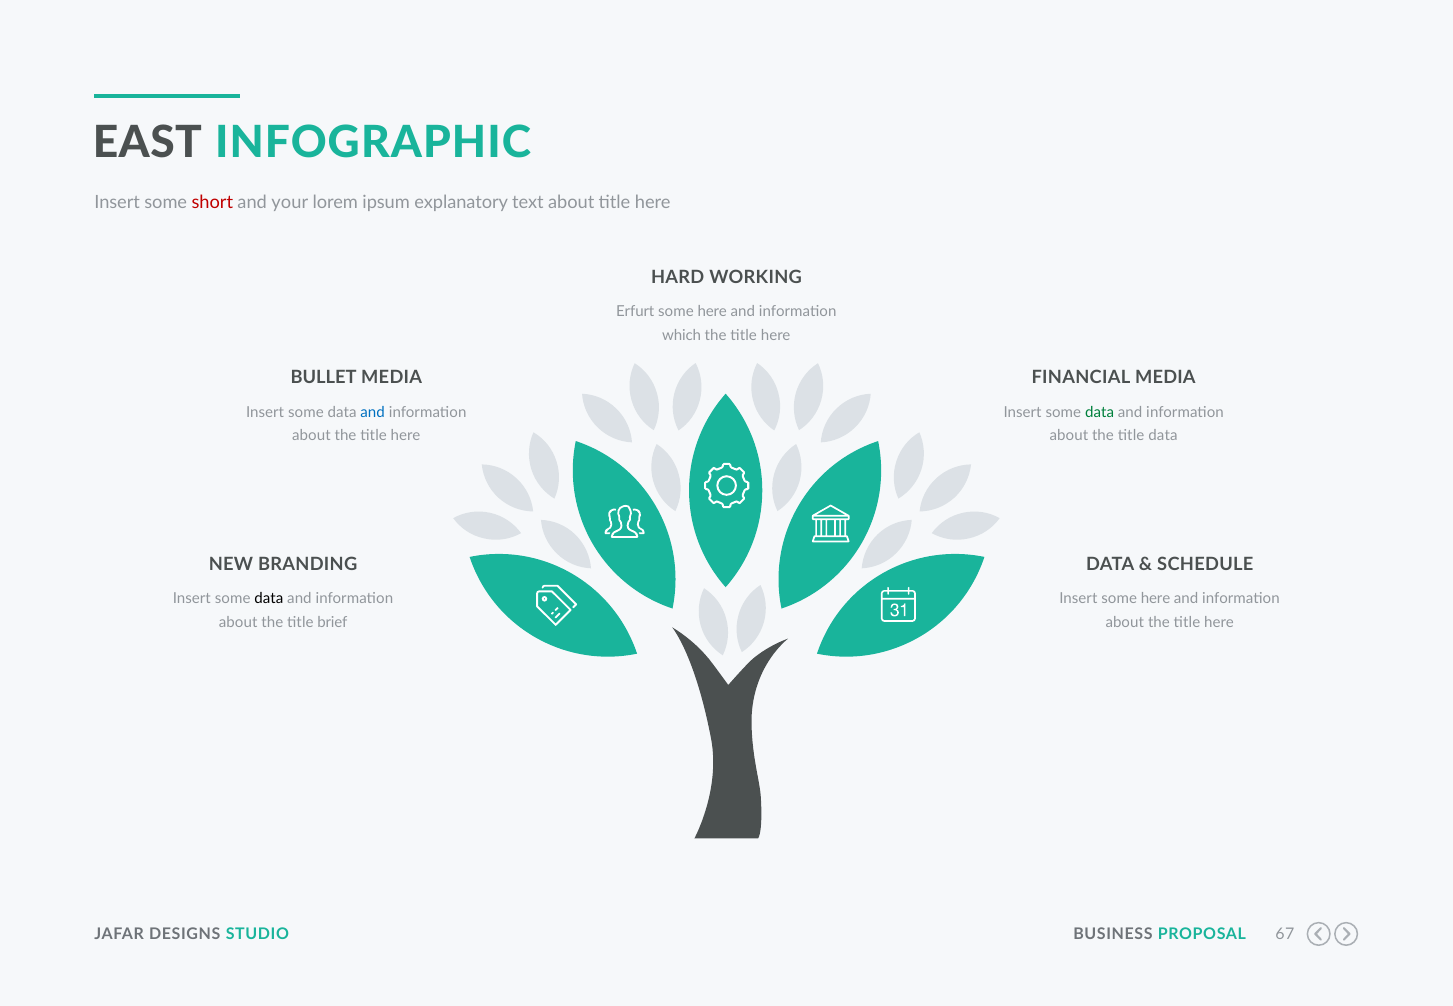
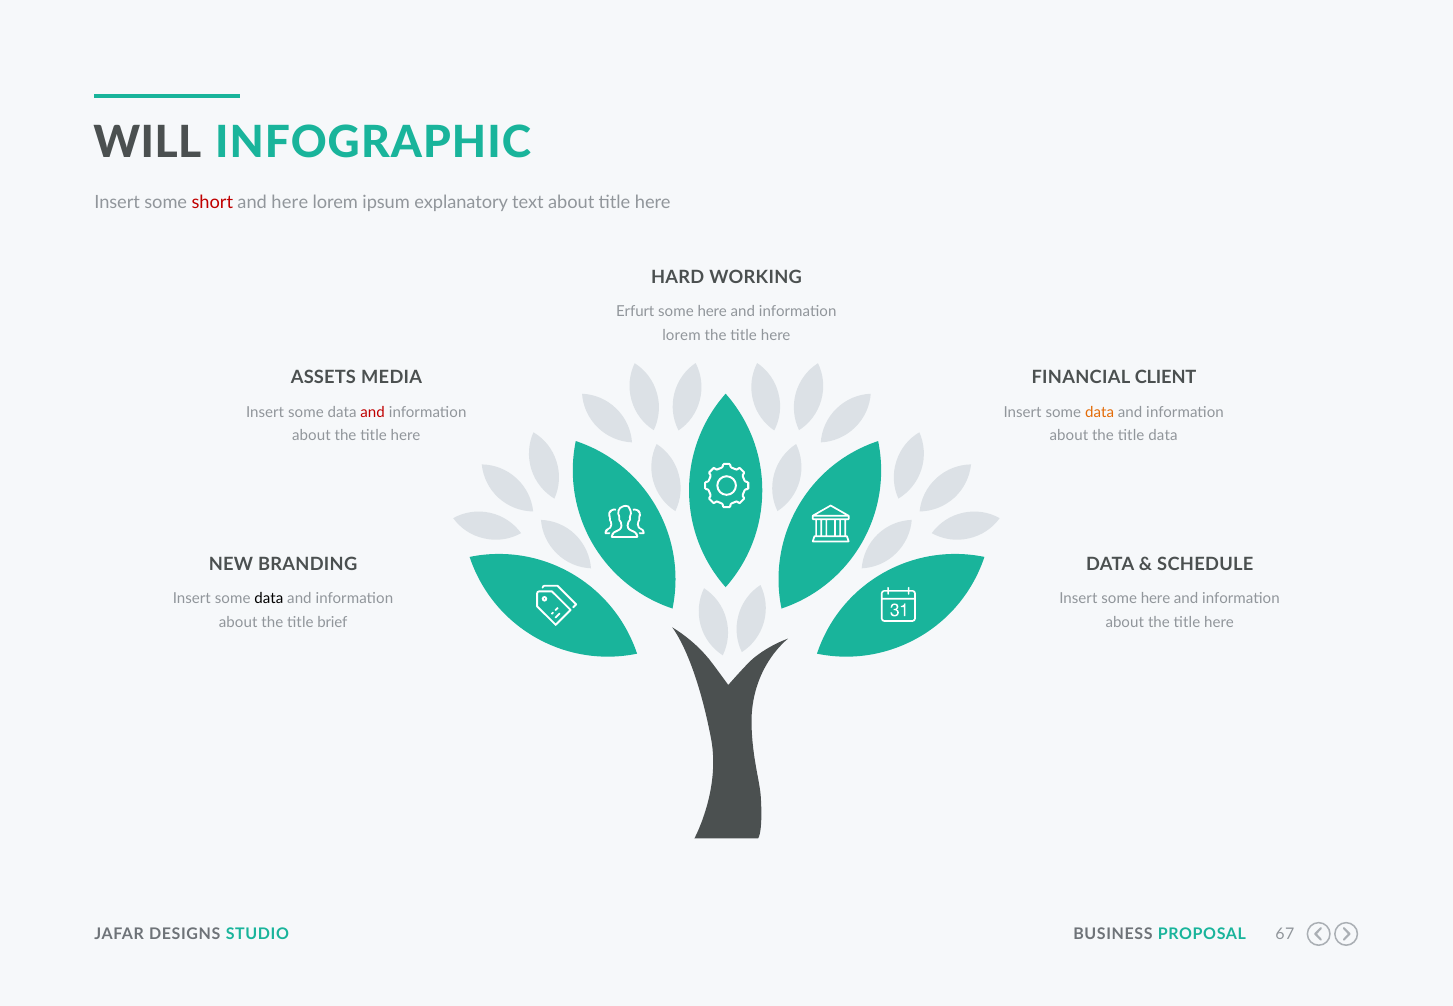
EAST: EAST -> WILL
and your: your -> here
which at (682, 335): which -> lorem
BULLET: BULLET -> ASSETS
FINANCIAL MEDIA: MEDIA -> CLIENT
and at (373, 412) colour: blue -> red
data at (1100, 412) colour: green -> orange
